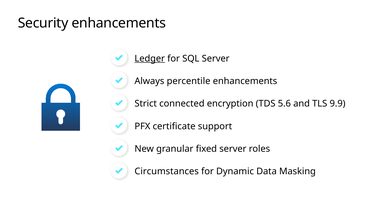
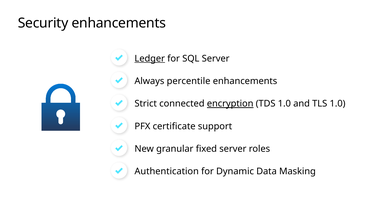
encryption underline: none -> present
TDS 5.6: 5.6 -> 1.0
TLS 9.9: 9.9 -> 1.0
Circumstances: Circumstances -> Authentication
